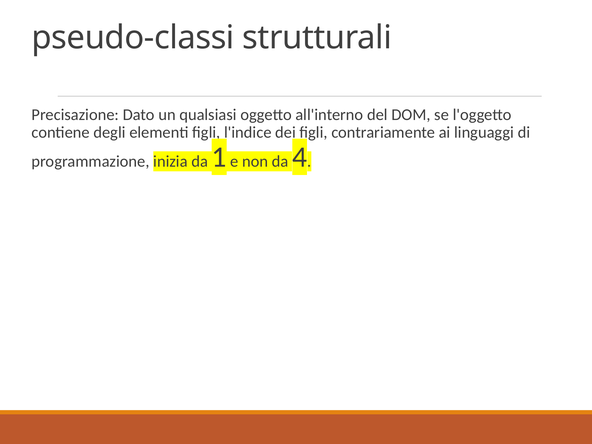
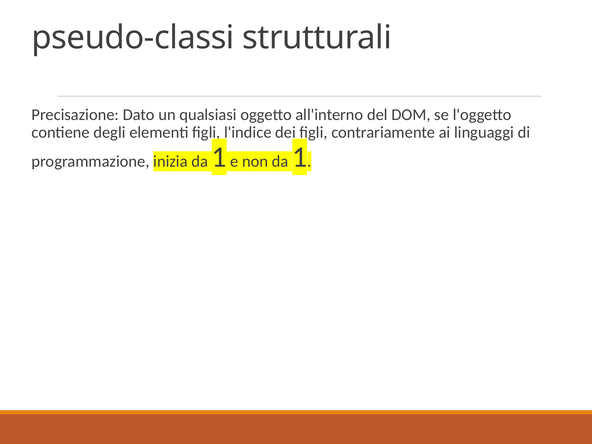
non da 4: 4 -> 1
